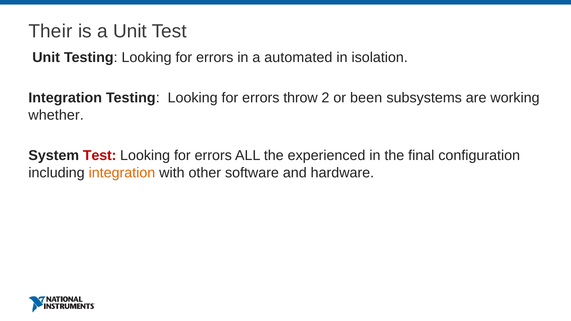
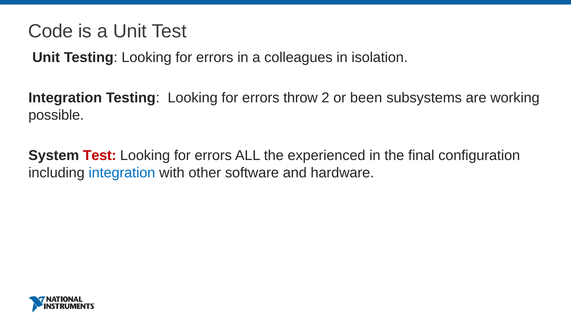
Their: Their -> Code
automated: automated -> colleagues
whether: whether -> possible
integration at (122, 173) colour: orange -> blue
